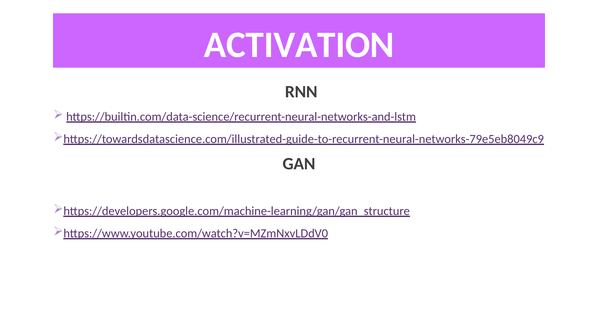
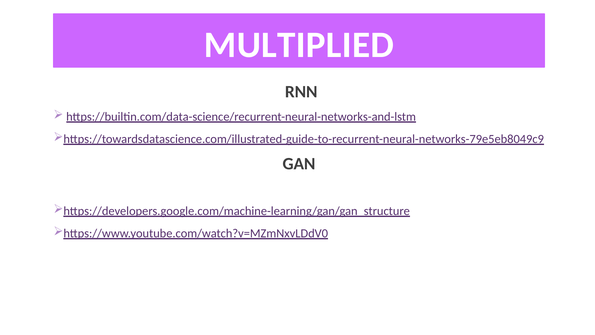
ACTIVATION: ACTIVATION -> MULTIPLIED
